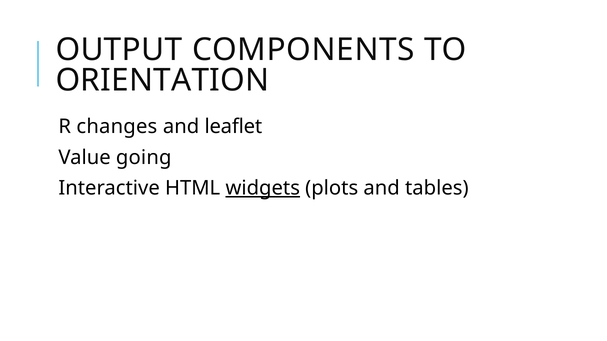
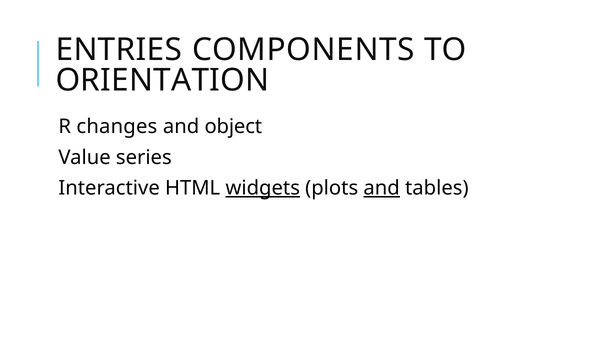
OUTPUT: OUTPUT -> ENTRIES
leaflet: leaflet -> object
going: going -> series
and at (382, 188) underline: none -> present
